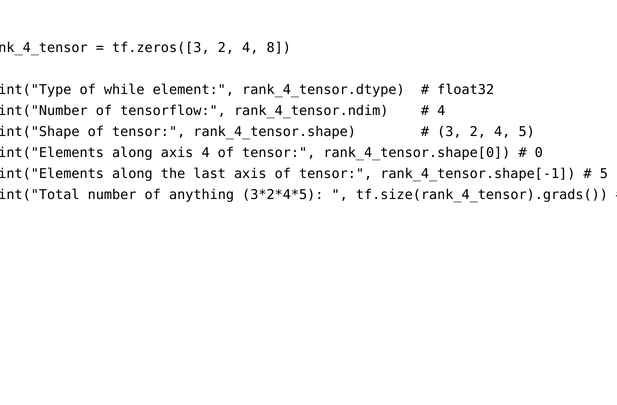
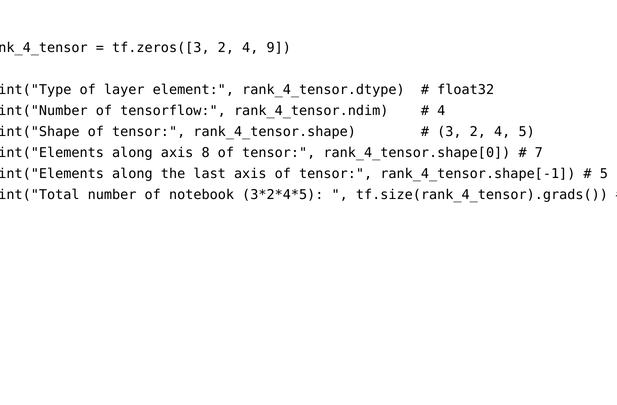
8: 8 -> 9
while: while -> layer
axis 4: 4 -> 8
0: 0 -> 7
anything: anything -> notebook
